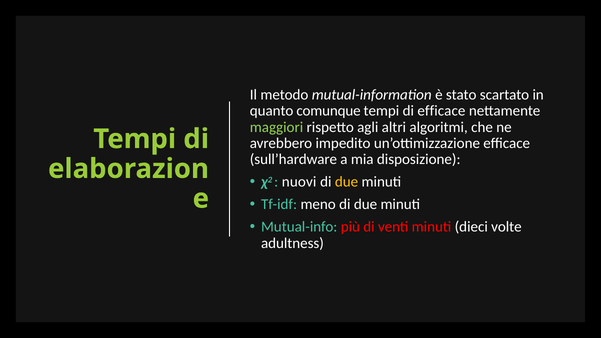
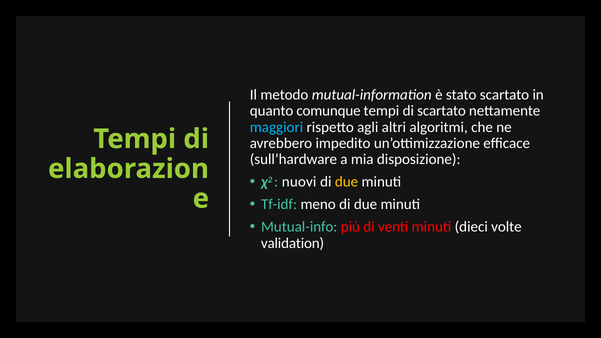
di efficace: efficace -> scartato
maggiori colour: light green -> light blue
adultness: adultness -> validation
